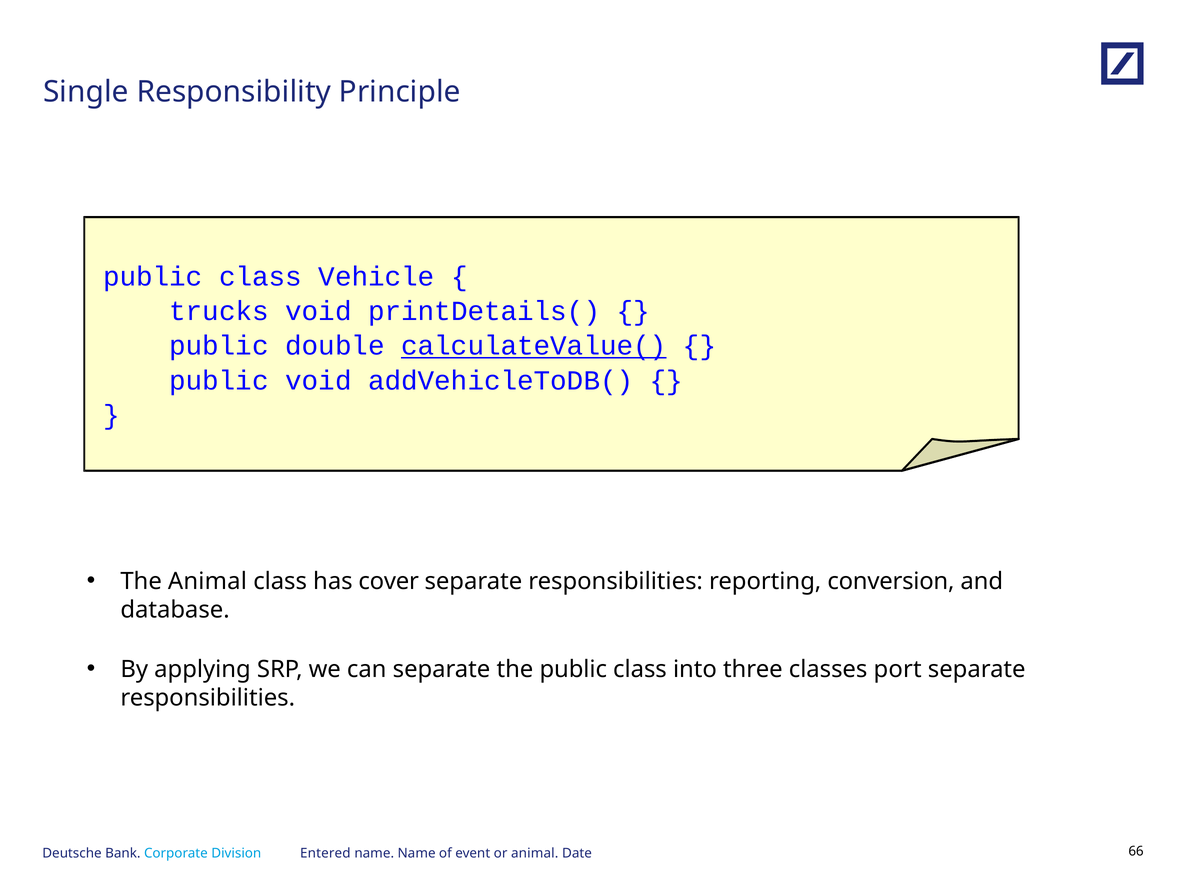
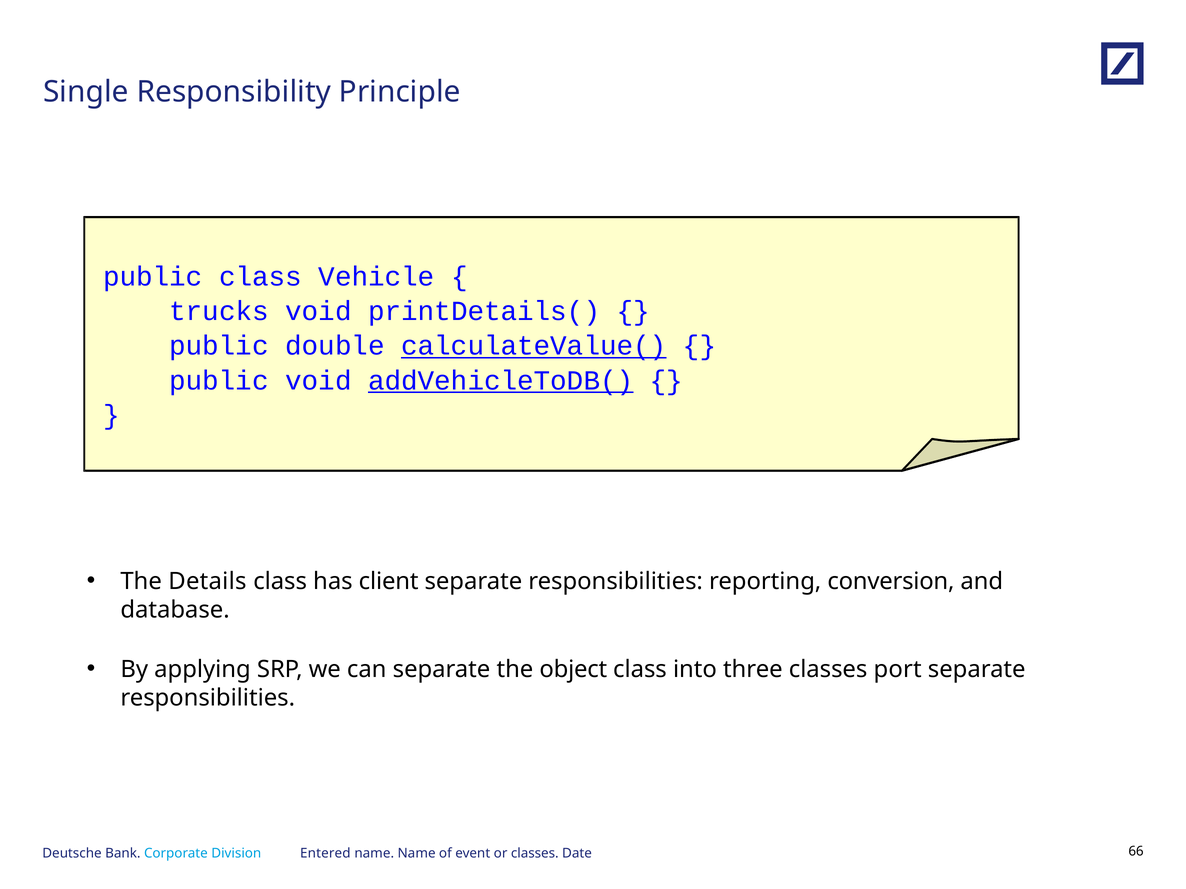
addVehicleToDB( underline: none -> present
The Animal: Animal -> Details
cover: cover -> client
the public: public -> object
or animal: animal -> classes
